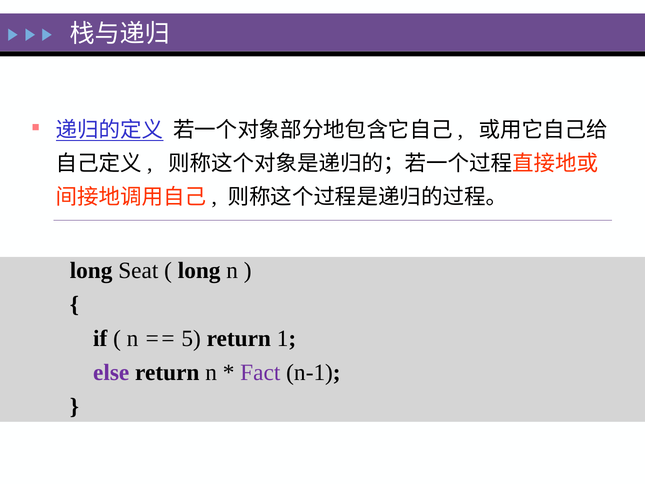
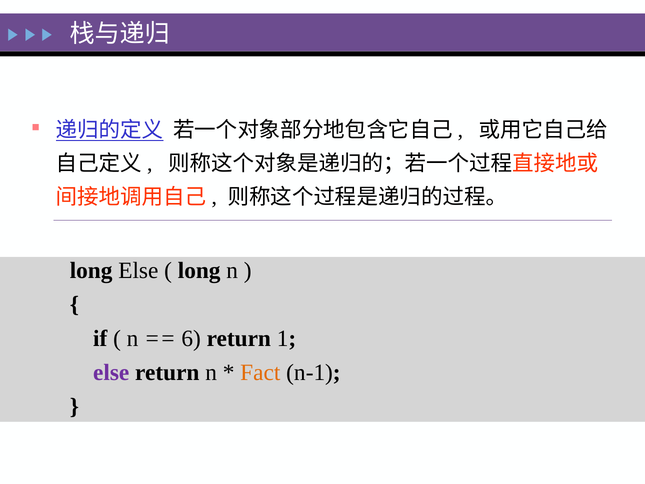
long Seat: Seat -> Else
5: 5 -> 6
Fact colour: purple -> orange
